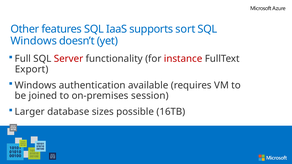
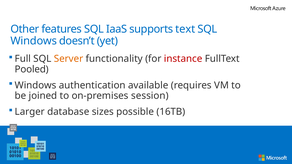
sort: sort -> text
Server colour: red -> orange
Export: Export -> Pooled
